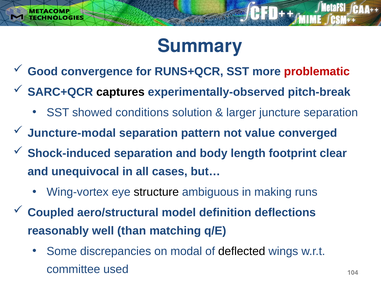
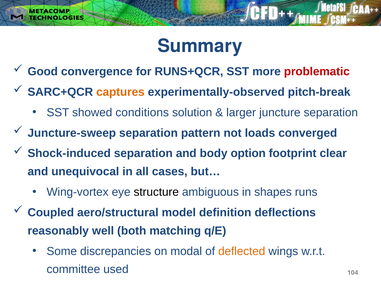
captures colour: black -> orange
Juncture-modal: Juncture-modal -> Juncture-sweep
value: value -> loads
length: length -> option
making: making -> shapes
than: than -> both
deflected colour: black -> orange
